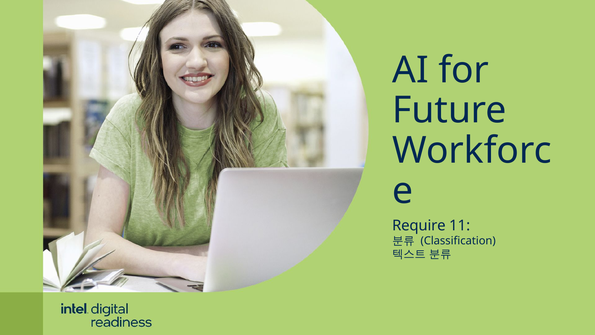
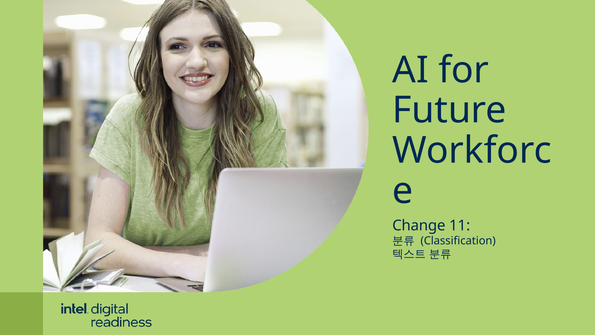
Require: Require -> Change
